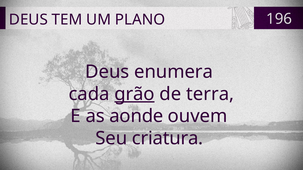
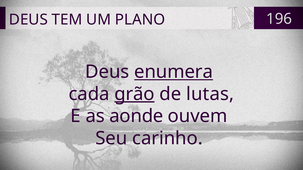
enumera underline: none -> present
terra: terra -> lutas
criatura: criatura -> carinho
